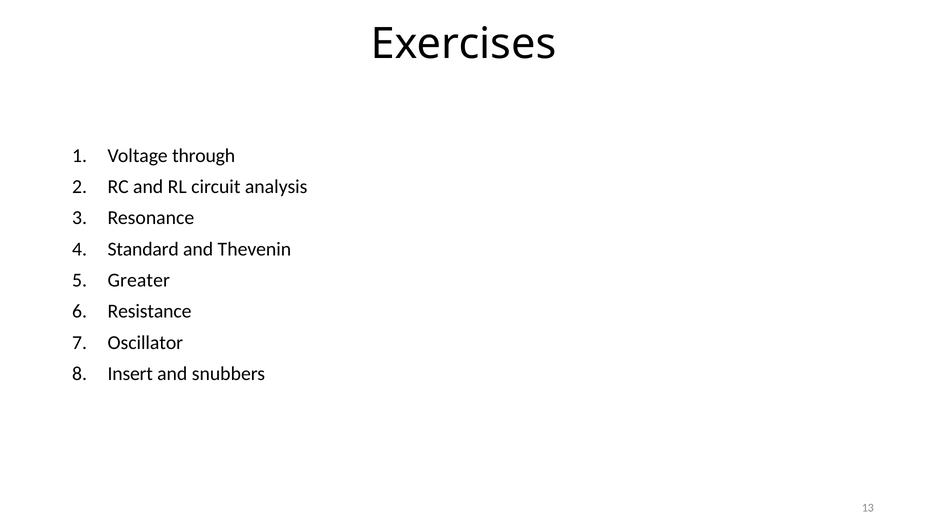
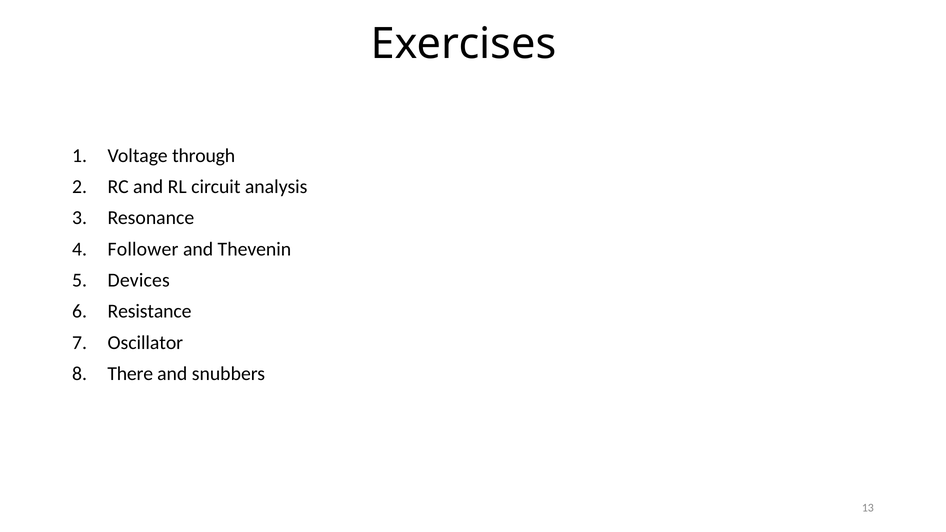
Standard: Standard -> Follower
Greater: Greater -> Devices
Insert: Insert -> There
